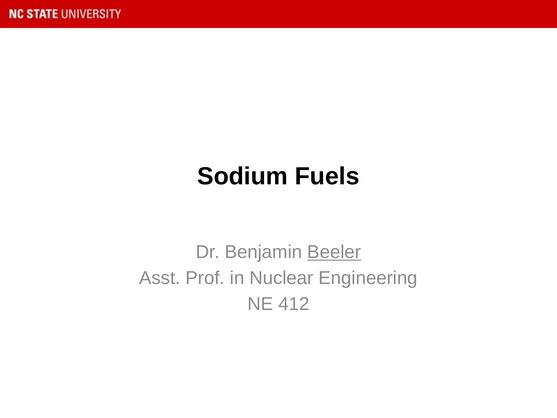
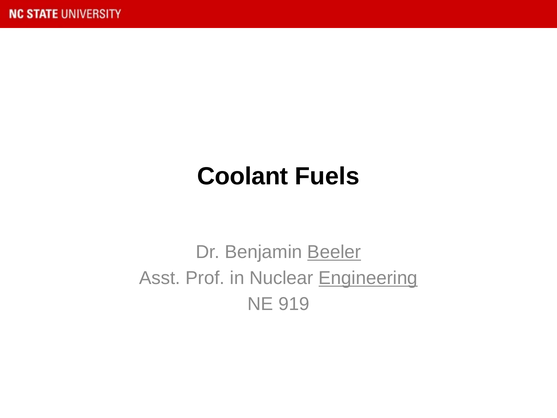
Sodium: Sodium -> Coolant
Engineering underline: none -> present
412: 412 -> 919
